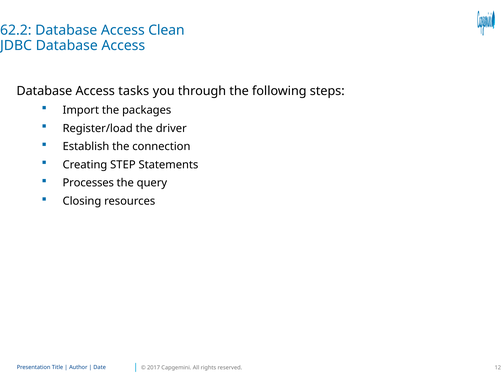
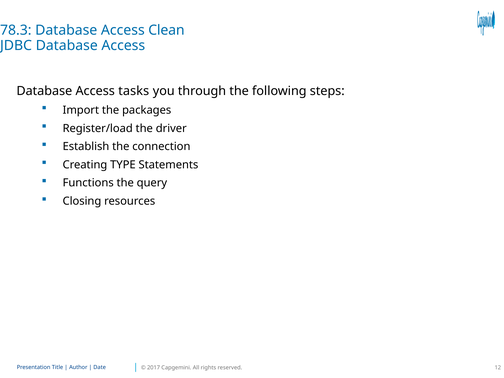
62.2: 62.2 -> 78.3
STEP: STEP -> TYPE
Processes: Processes -> Functions
